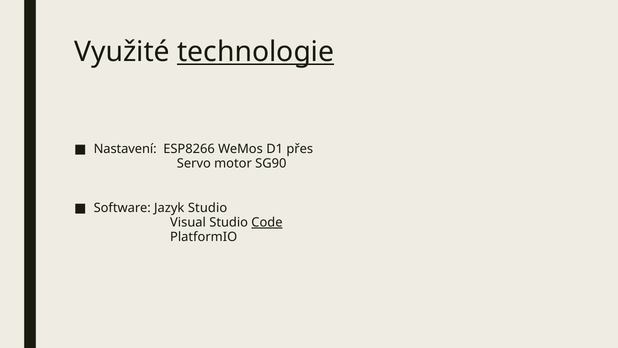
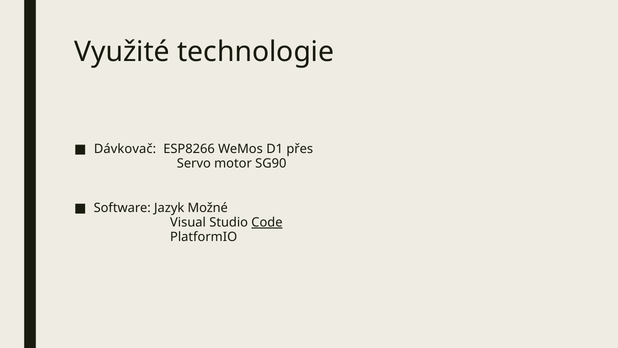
technologie underline: present -> none
Nastavení: Nastavení -> Dávkovač
Jazyk Studio: Studio -> Možné
